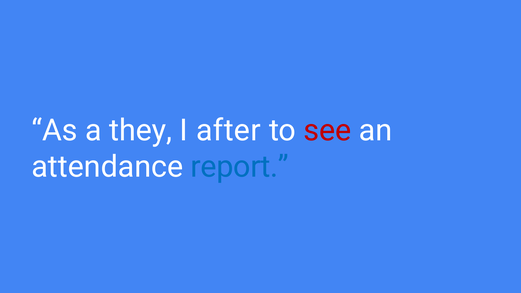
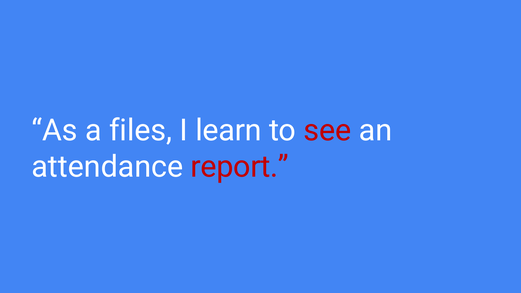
they: they -> files
after: after -> learn
report colour: blue -> red
